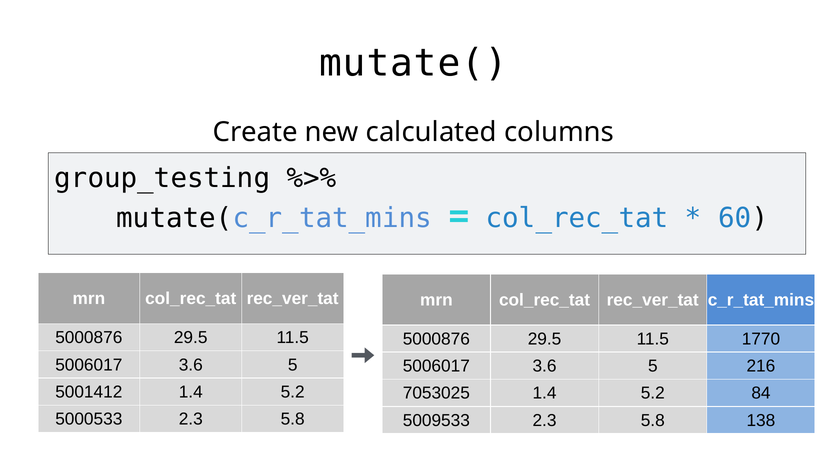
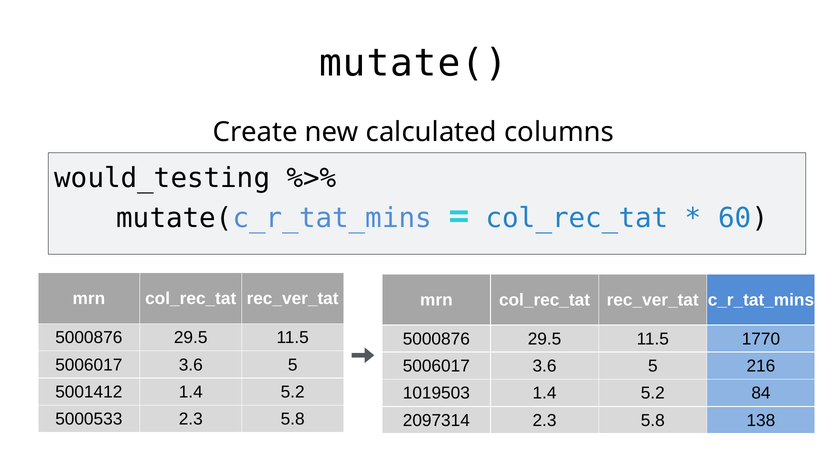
group_testing: group_testing -> would_testing
7053025: 7053025 -> 1019503
5009533: 5009533 -> 2097314
